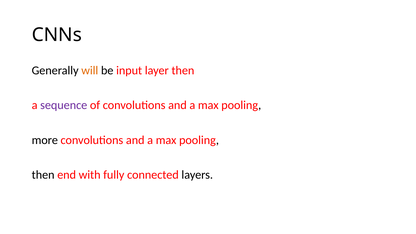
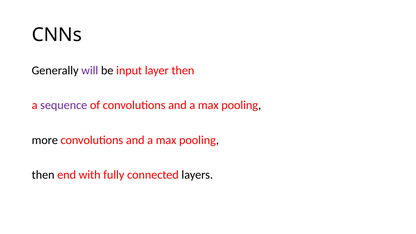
will colour: orange -> purple
